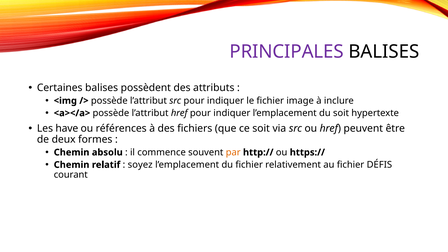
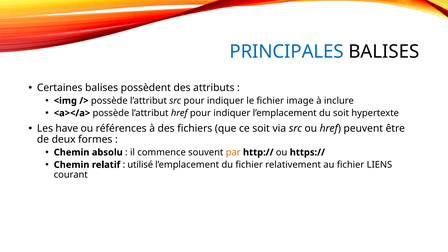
PRINCIPALES colour: purple -> blue
soyez: soyez -> utilisé
DÉFIS: DÉFIS -> LIENS
